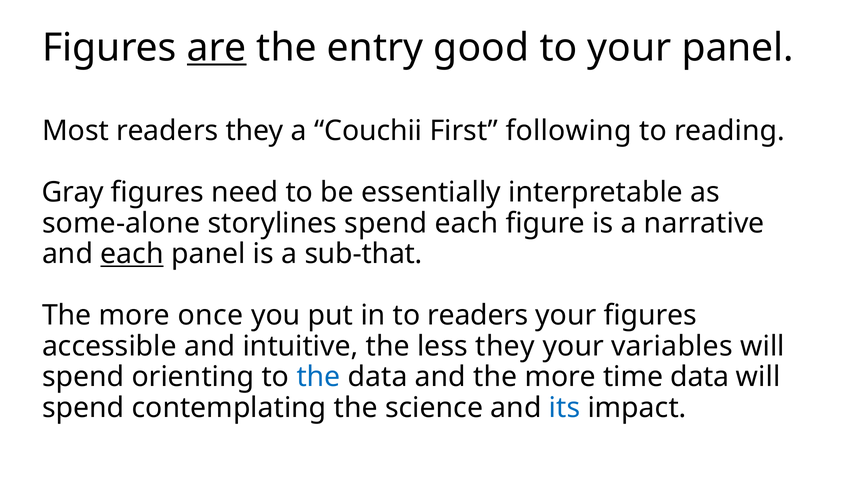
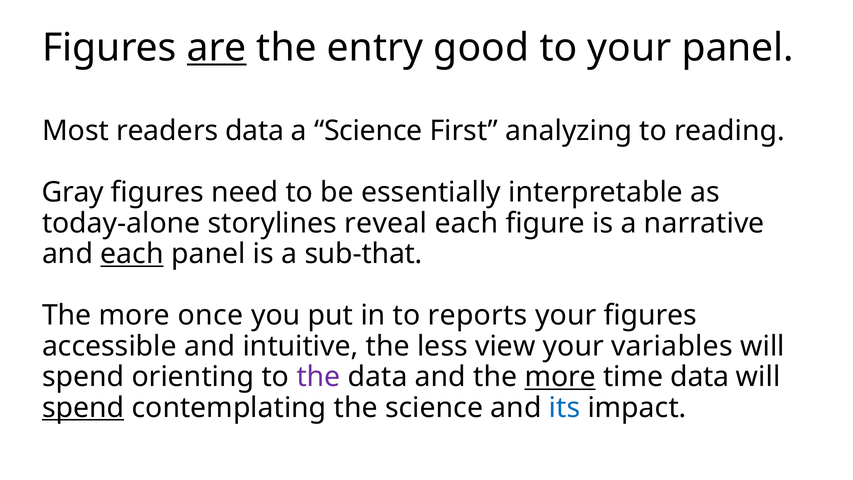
readers they: they -> data
a Couchii: Couchii -> Science
following: following -> analyzing
some-alone: some-alone -> today-alone
storylines spend: spend -> reveal
to readers: readers -> reports
less they: they -> view
the at (318, 377) colour: blue -> purple
more at (560, 377) underline: none -> present
spend at (83, 407) underline: none -> present
